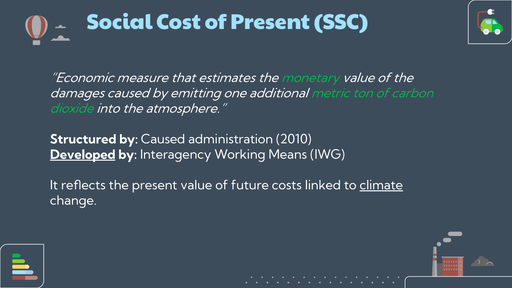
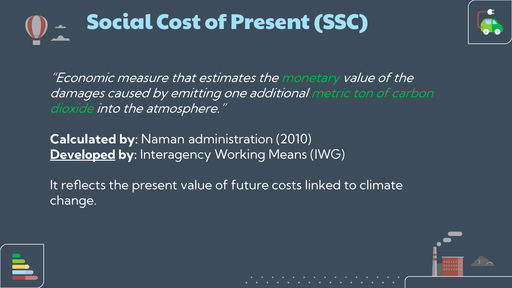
Structured: Structured -> Calculated
by Caused: Caused -> Naman
climate underline: present -> none
